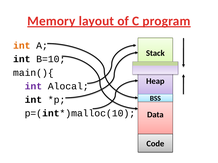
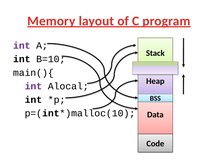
int at (22, 46) colour: orange -> purple
